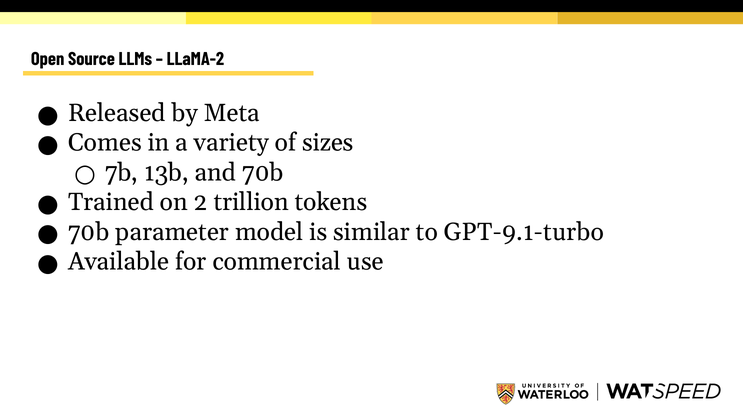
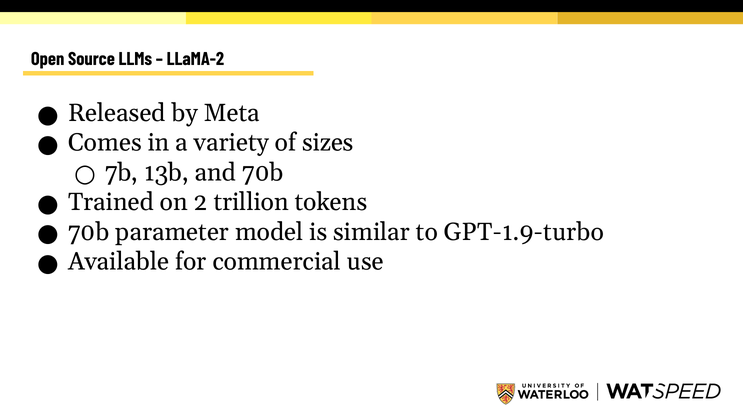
GPT-9.1-turbo: GPT-9.1-turbo -> GPT-1.9-turbo
